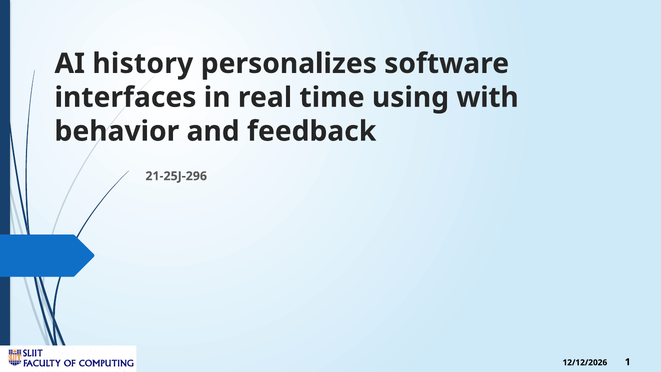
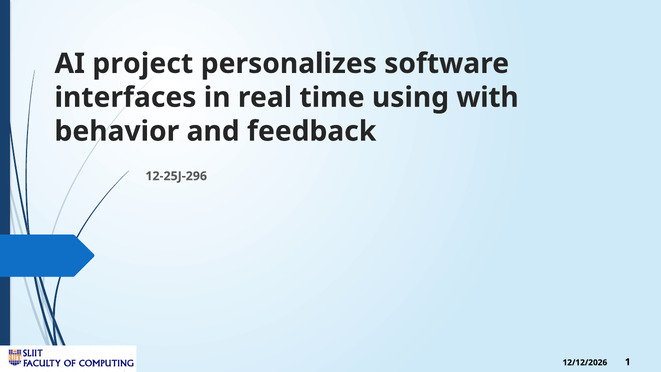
history: history -> project
21-25J-296: 21-25J-296 -> 12-25J-296
